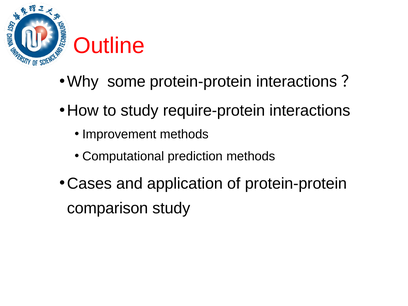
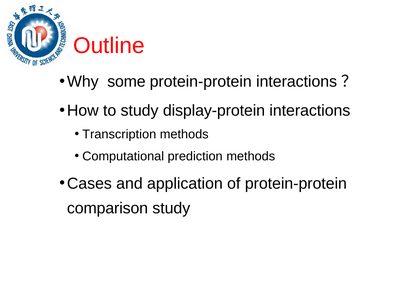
require-protein: require-protein -> display-protein
Improvement: Improvement -> Transcription
